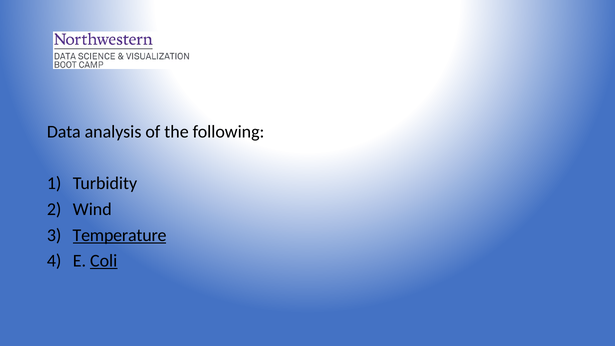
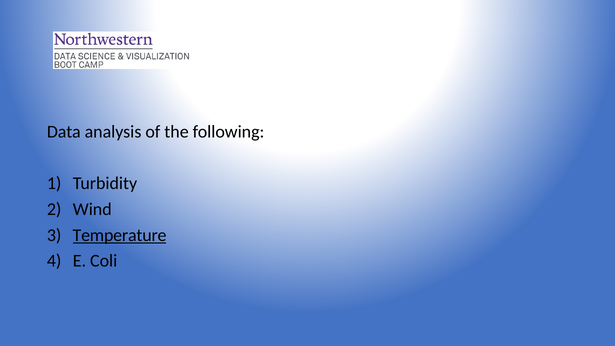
Coli underline: present -> none
